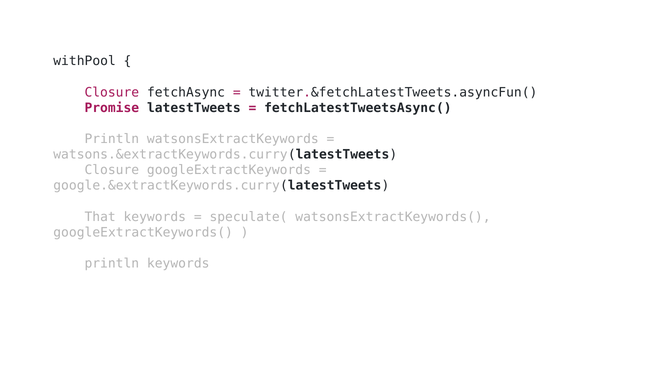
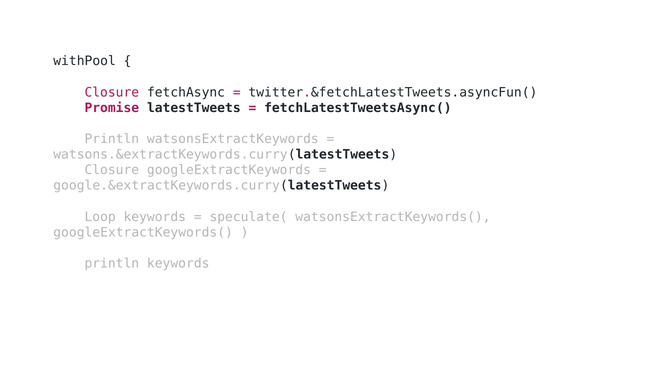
That: That -> Loop
